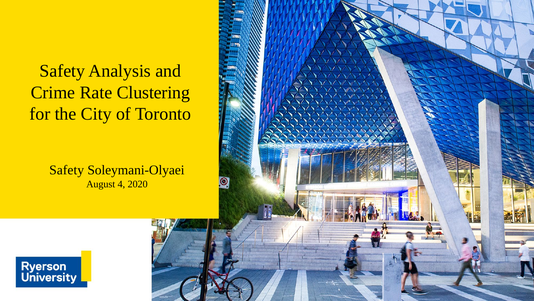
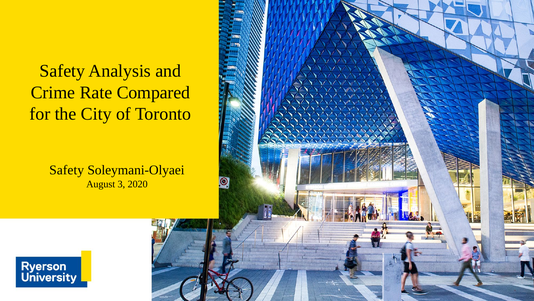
Clustering: Clustering -> Compared
4: 4 -> 3
